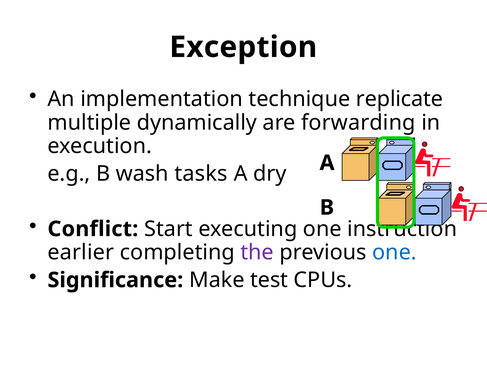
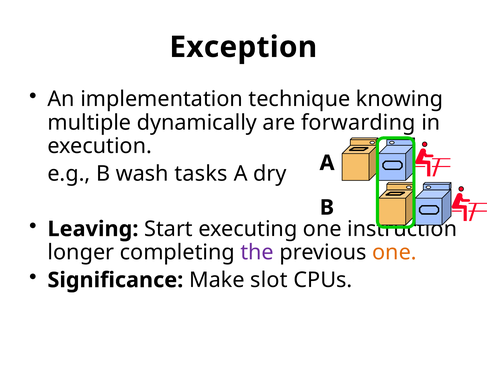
replicate: replicate -> knowing
Conflict: Conflict -> Leaving
earlier: earlier -> longer
one at (394, 253) colour: blue -> orange
test: test -> slot
